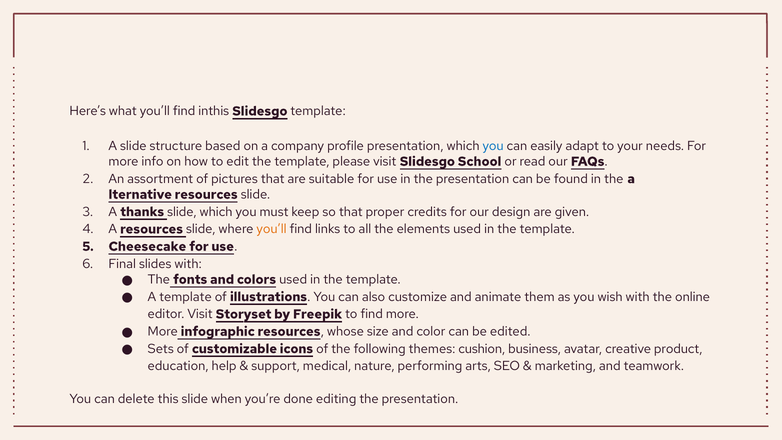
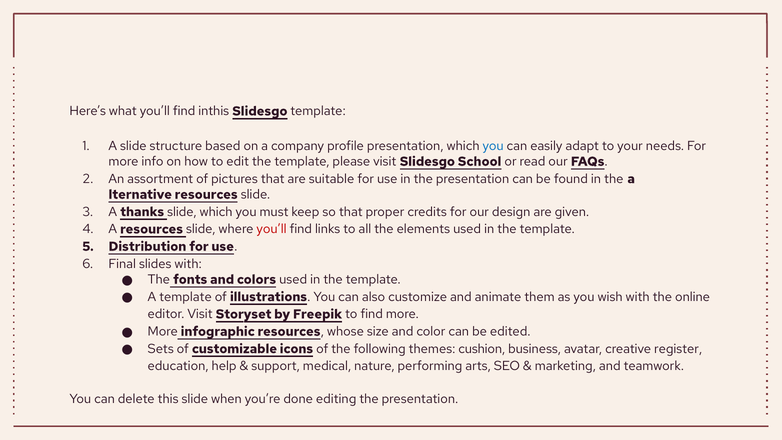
you’ll at (272, 229) colour: orange -> red
Cheesecake: Cheesecake -> Distribution
product: product -> register
